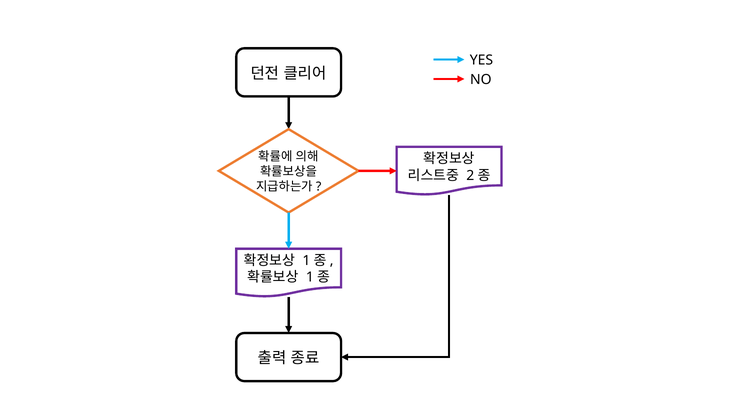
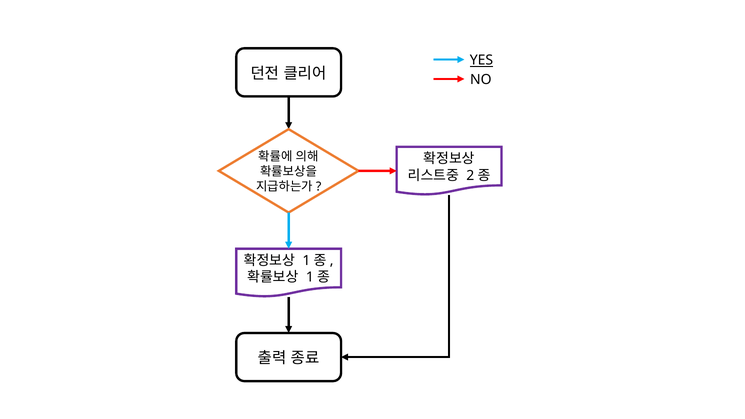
YES underline: none -> present
